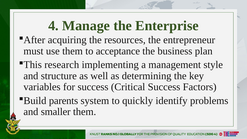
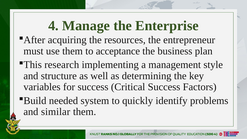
parents: parents -> needed
smaller: smaller -> similar
